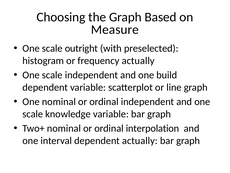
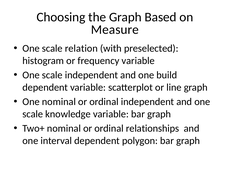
outright: outright -> relation
frequency actually: actually -> variable
interpolation: interpolation -> relationships
dependent actually: actually -> polygon
